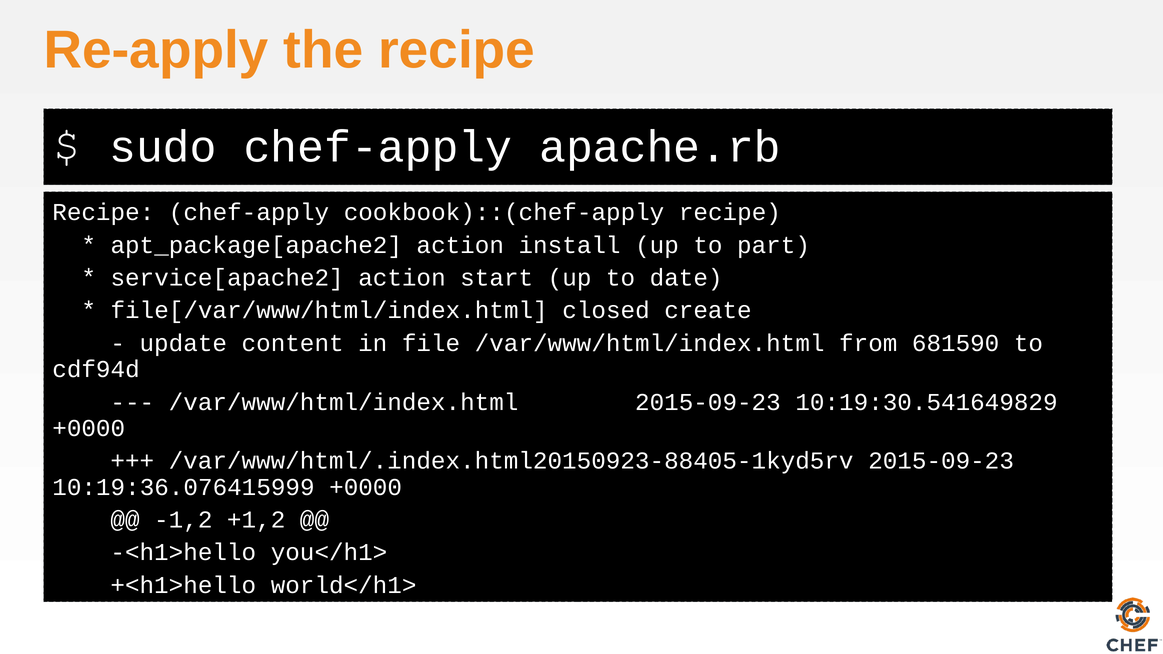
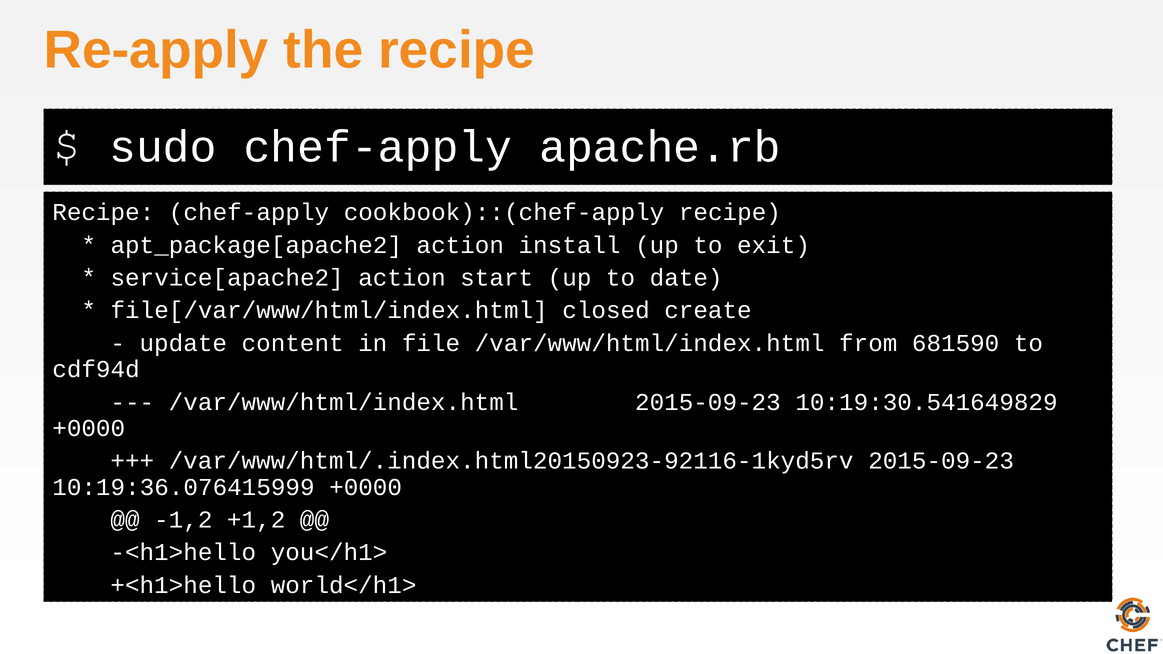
part: part -> exit
/var/www/html/.index.html20150923-88405-1kyd5rv: /var/www/html/.index.html20150923-88405-1kyd5rv -> /var/www/html/.index.html20150923-92116-1kyd5rv
